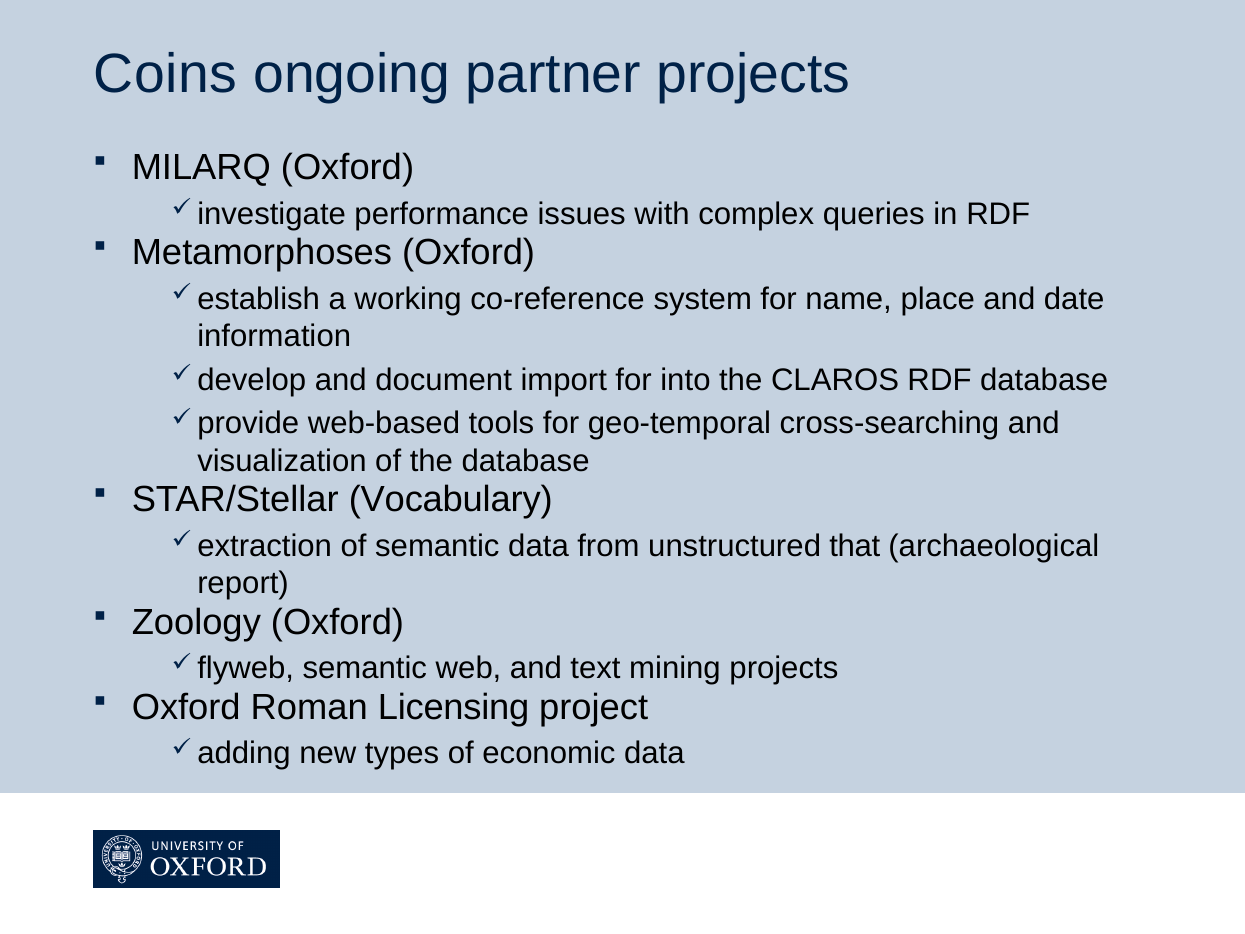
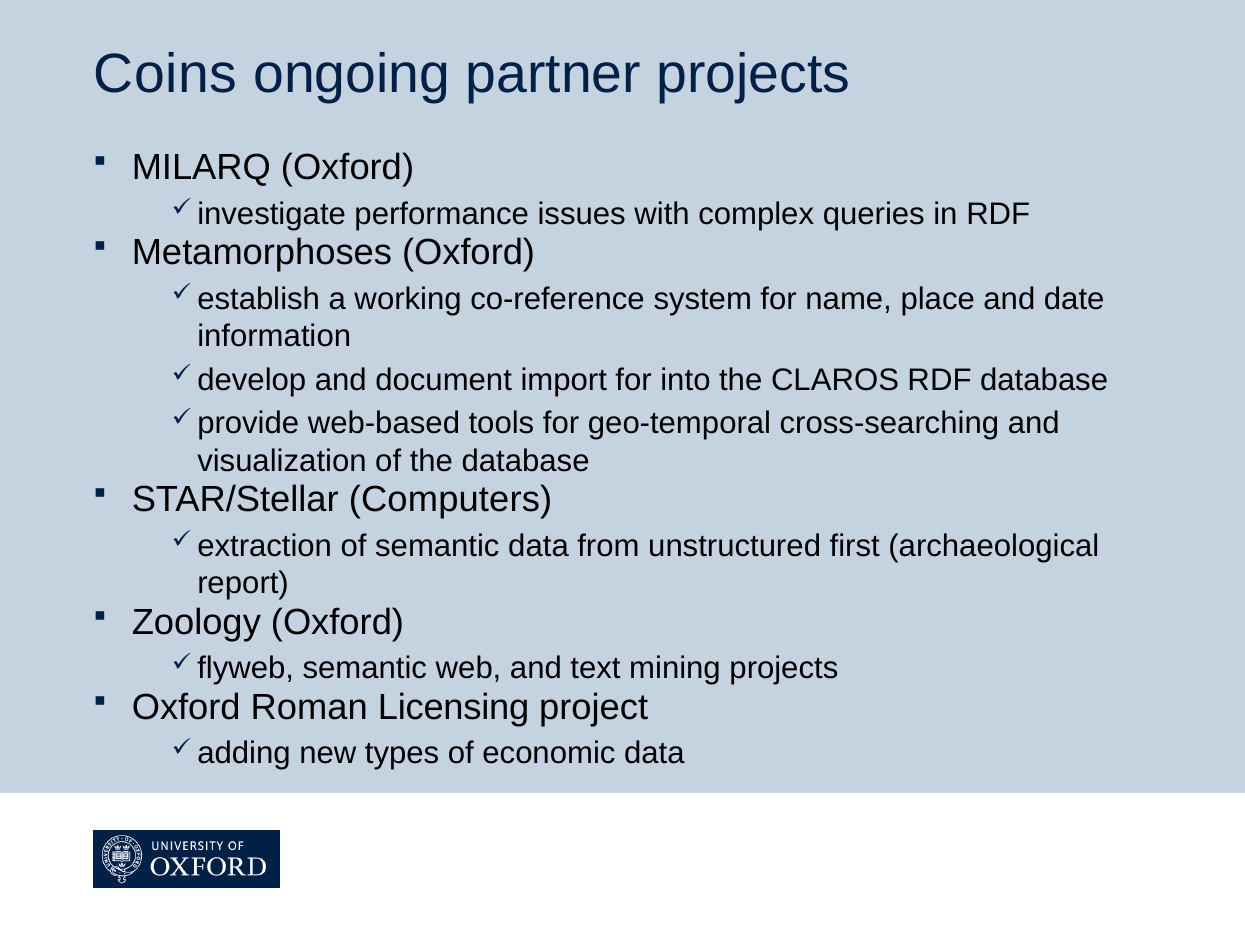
Vocabulary: Vocabulary -> Computers
that: that -> first
